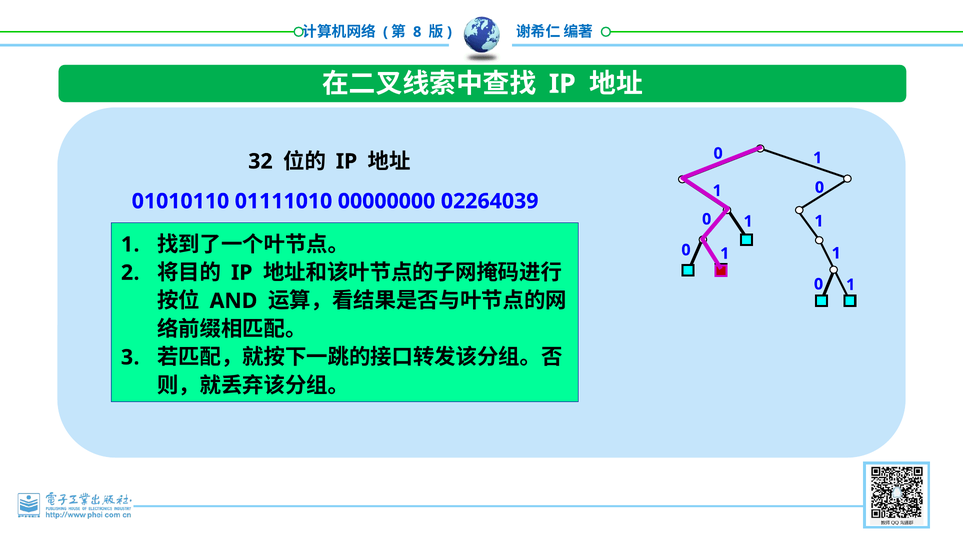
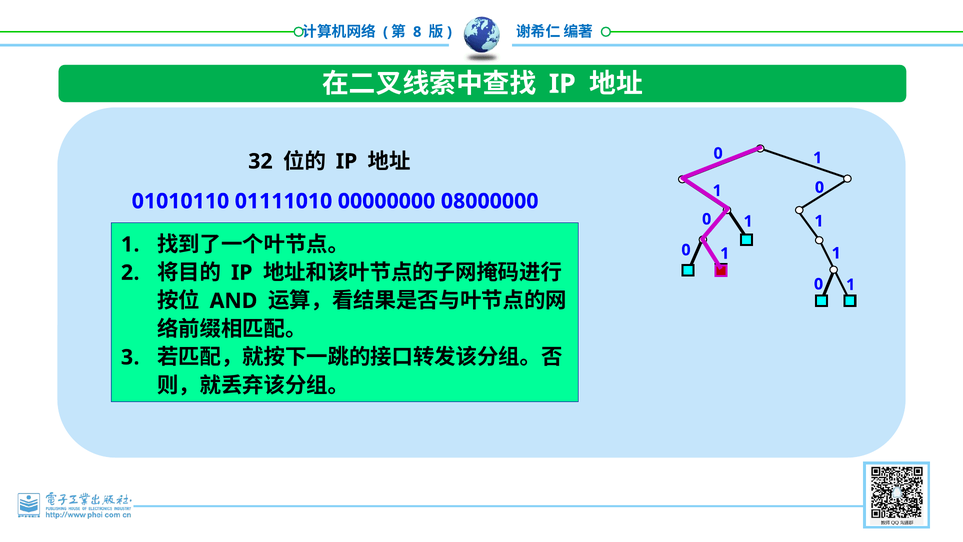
02264039: 02264039 -> 08000000
